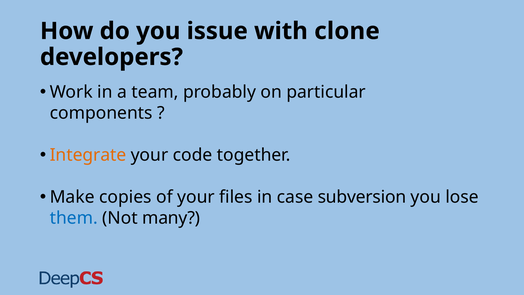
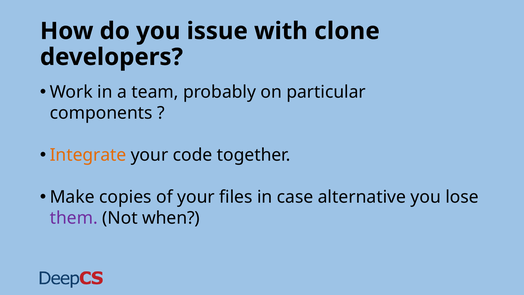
subversion: subversion -> alternative
them colour: blue -> purple
many: many -> when
